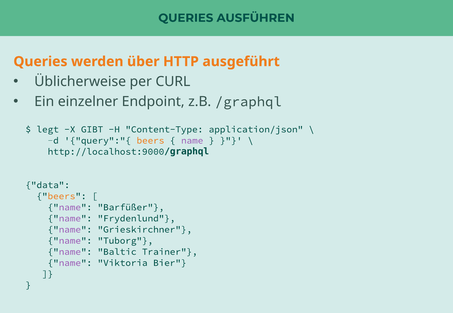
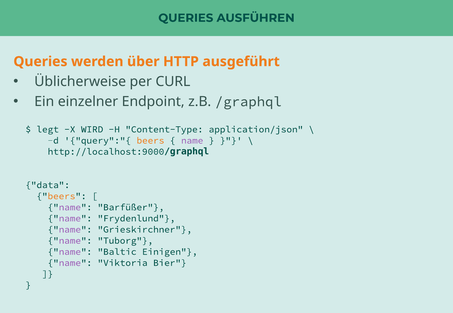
GIBT: GIBT -> WIRD
Trainer: Trainer -> Einigen
